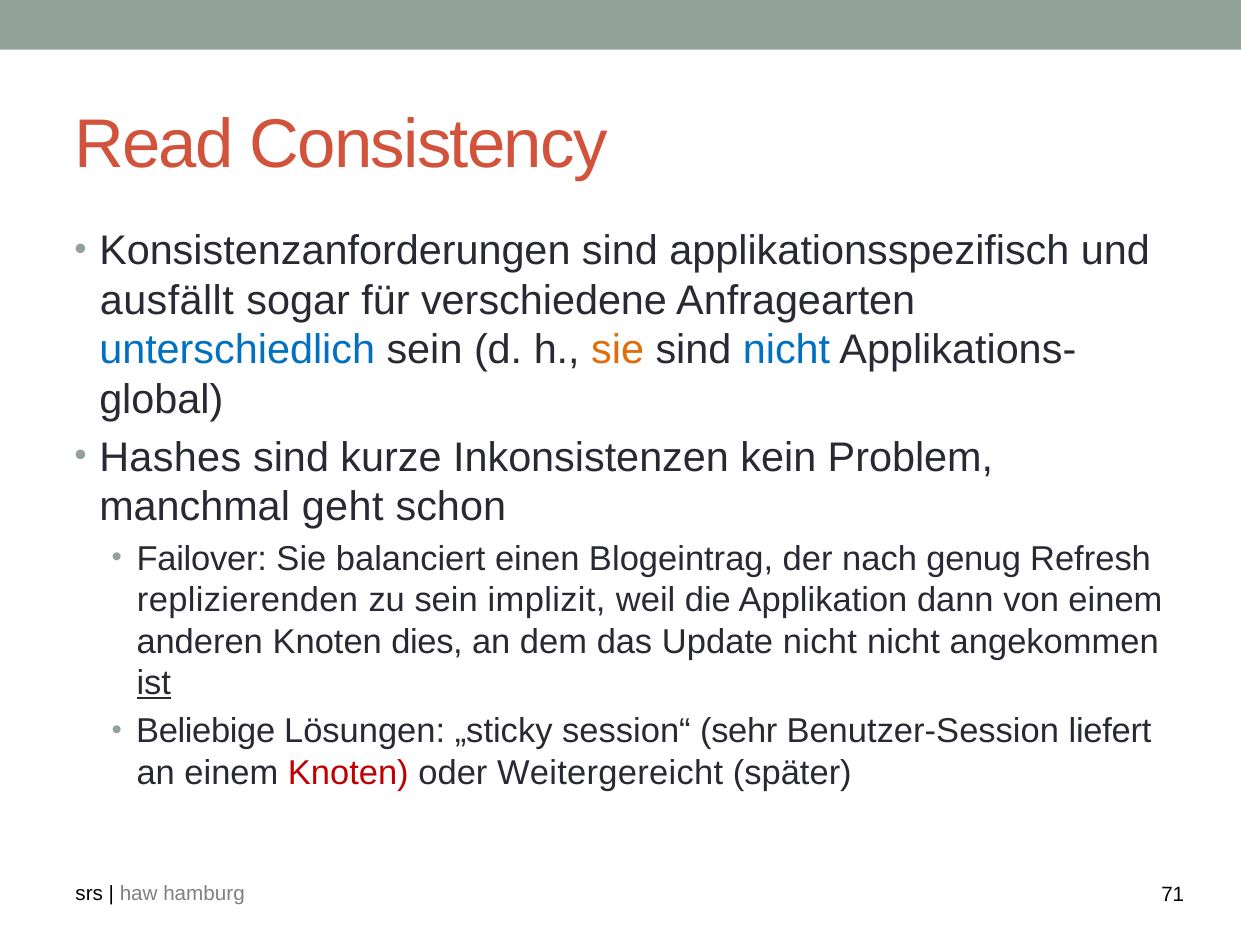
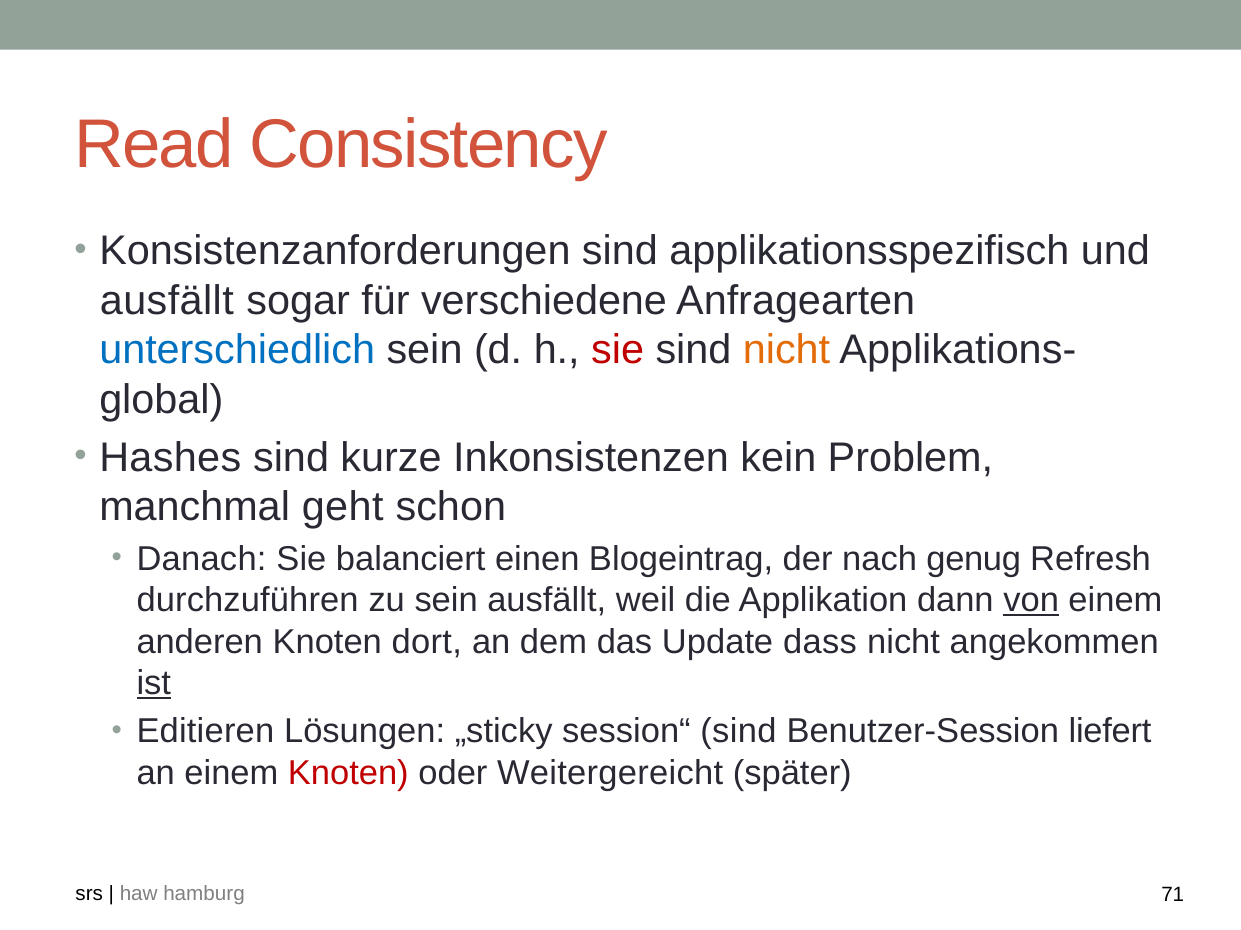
sie at (618, 350) colour: orange -> red
nicht at (787, 350) colour: blue -> orange
Failover: Failover -> Danach
replizierenden: replizierenden -> durchzuführen
sein implizit: implizit -> ausfällt
von underline: none -> present
dies: dies -> dort
Update nicht: nicht -> dass
Beliebige: Beliebige -> Editieren
session“ sehr: sehr -> sind
